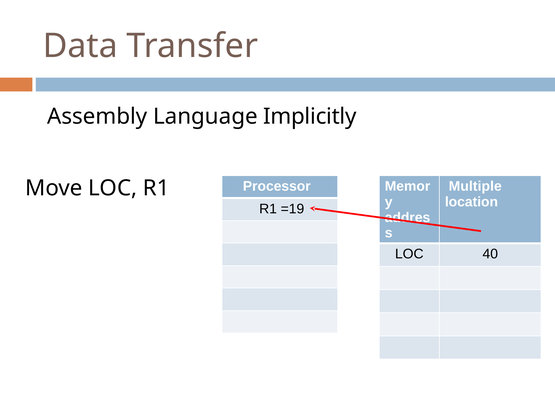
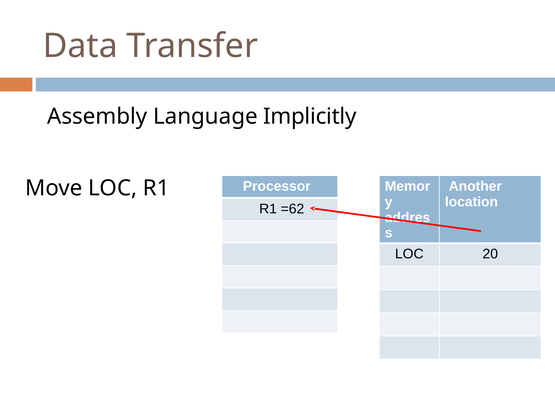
Multiple: Multiple -> Another
=19: =19 -> =62
40: 40 -> 20
